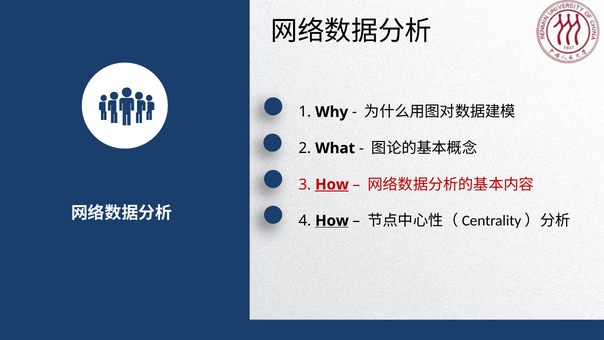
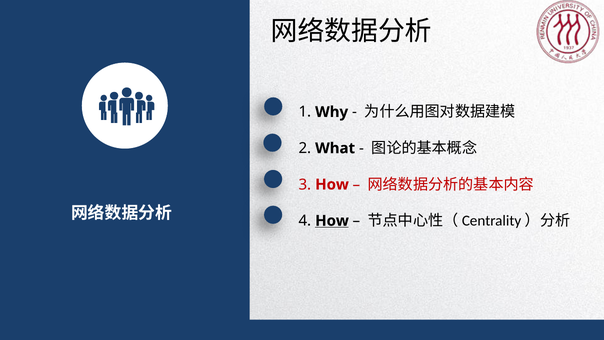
How at (332, 184) underline: present -> none
